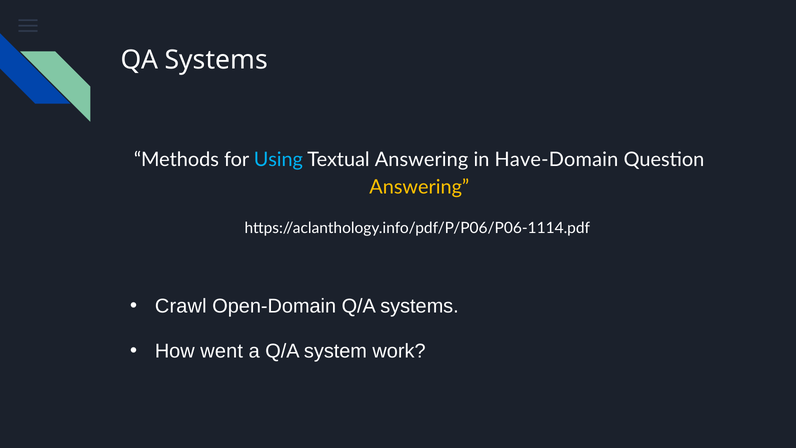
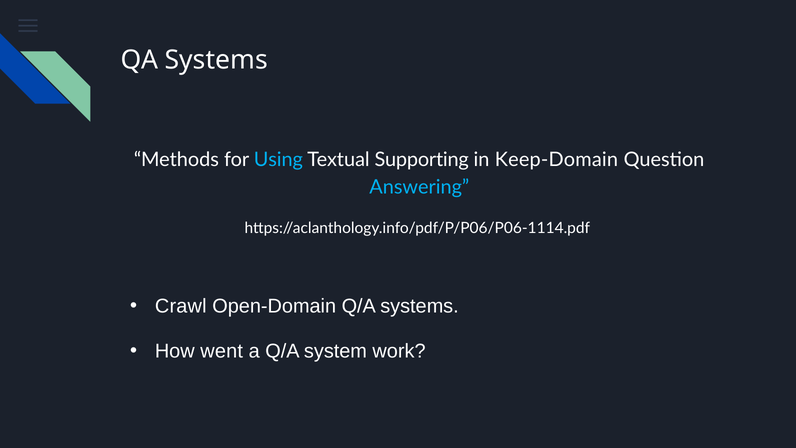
Textual Answering: Answering -> Supporting
Have-Domain: Have-Domain -> Keep-Domain
Answering at (419, 187) colour: yellow -> light blue
